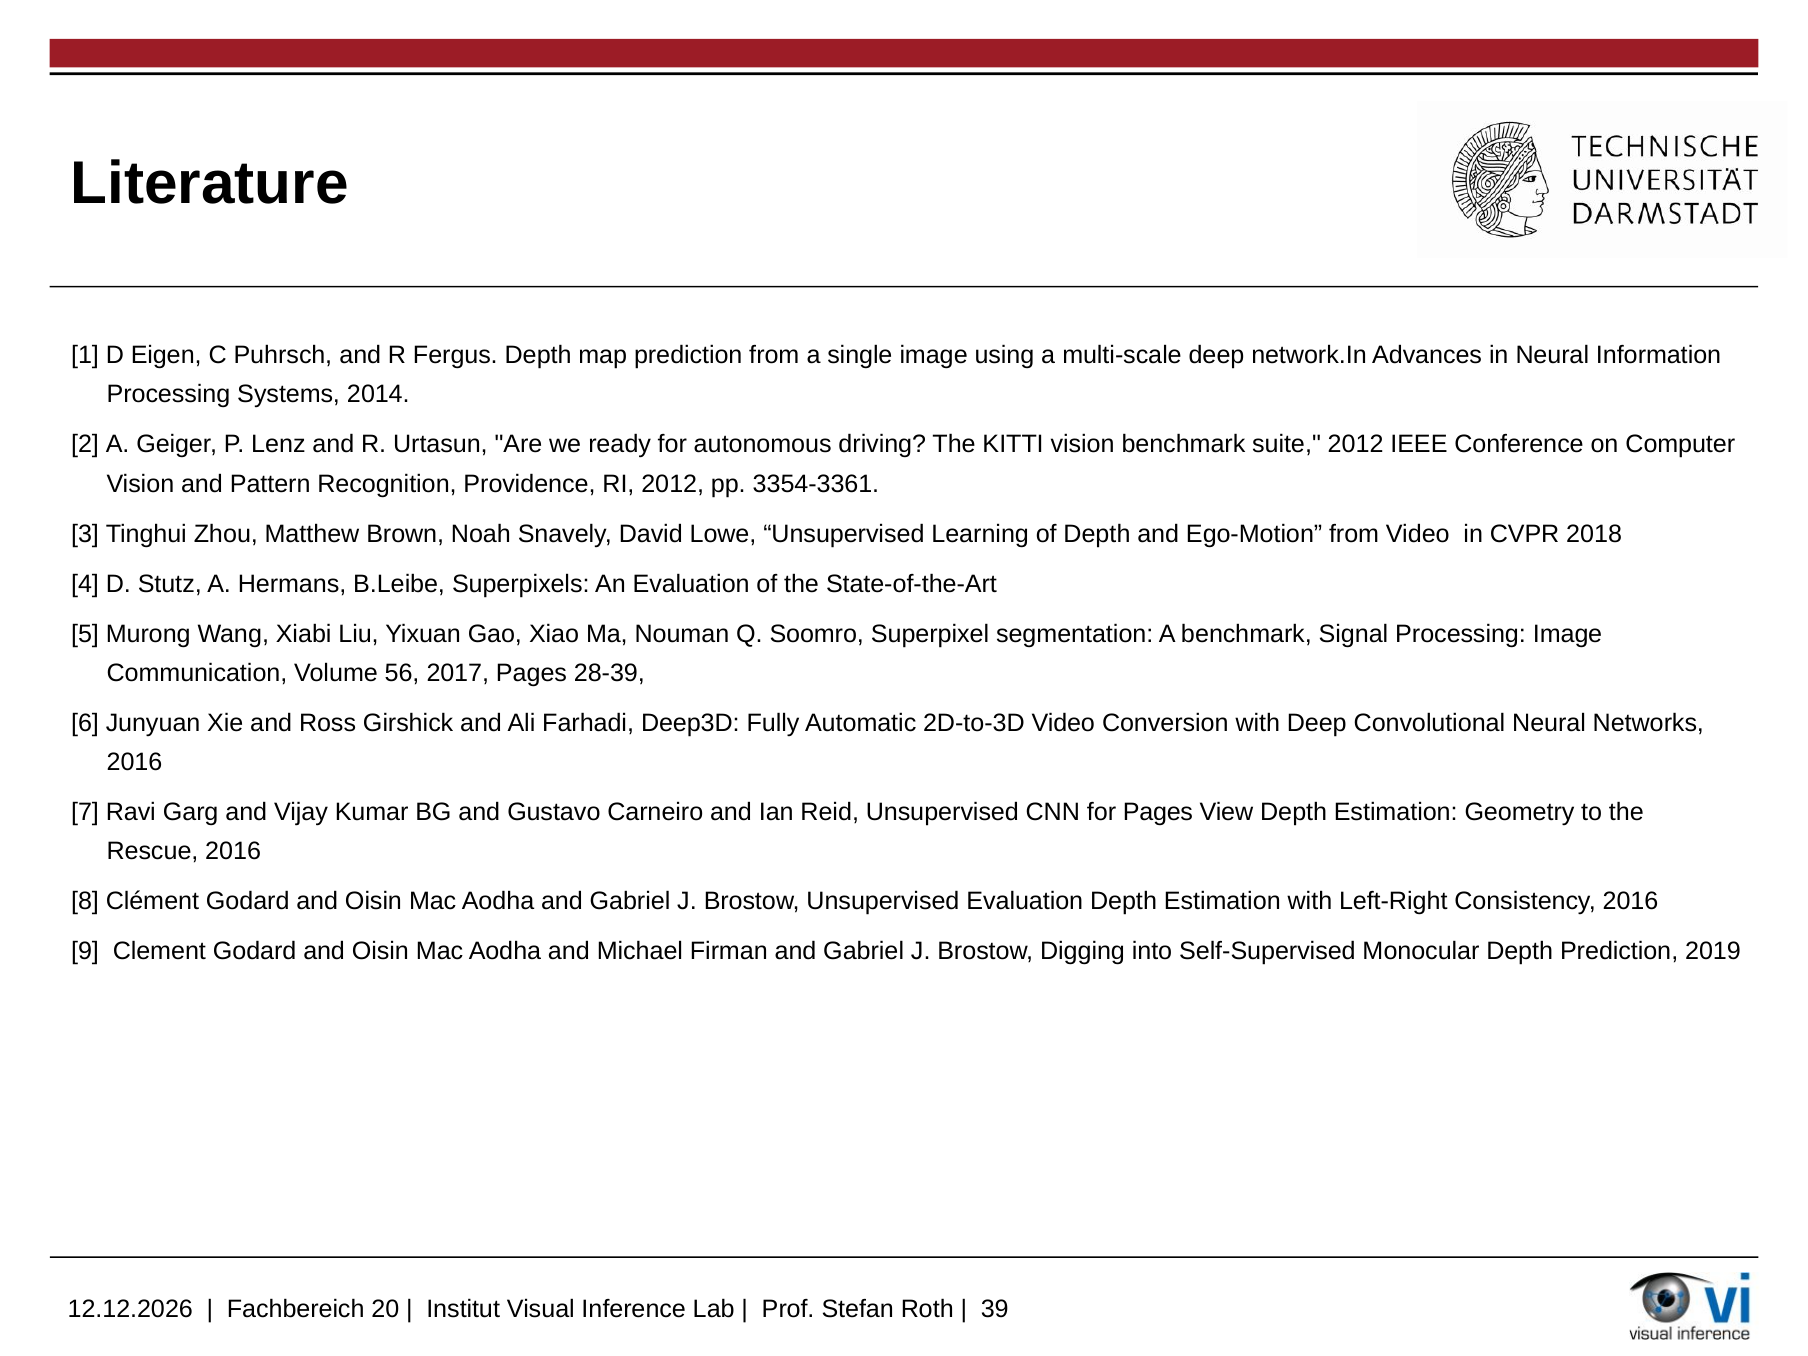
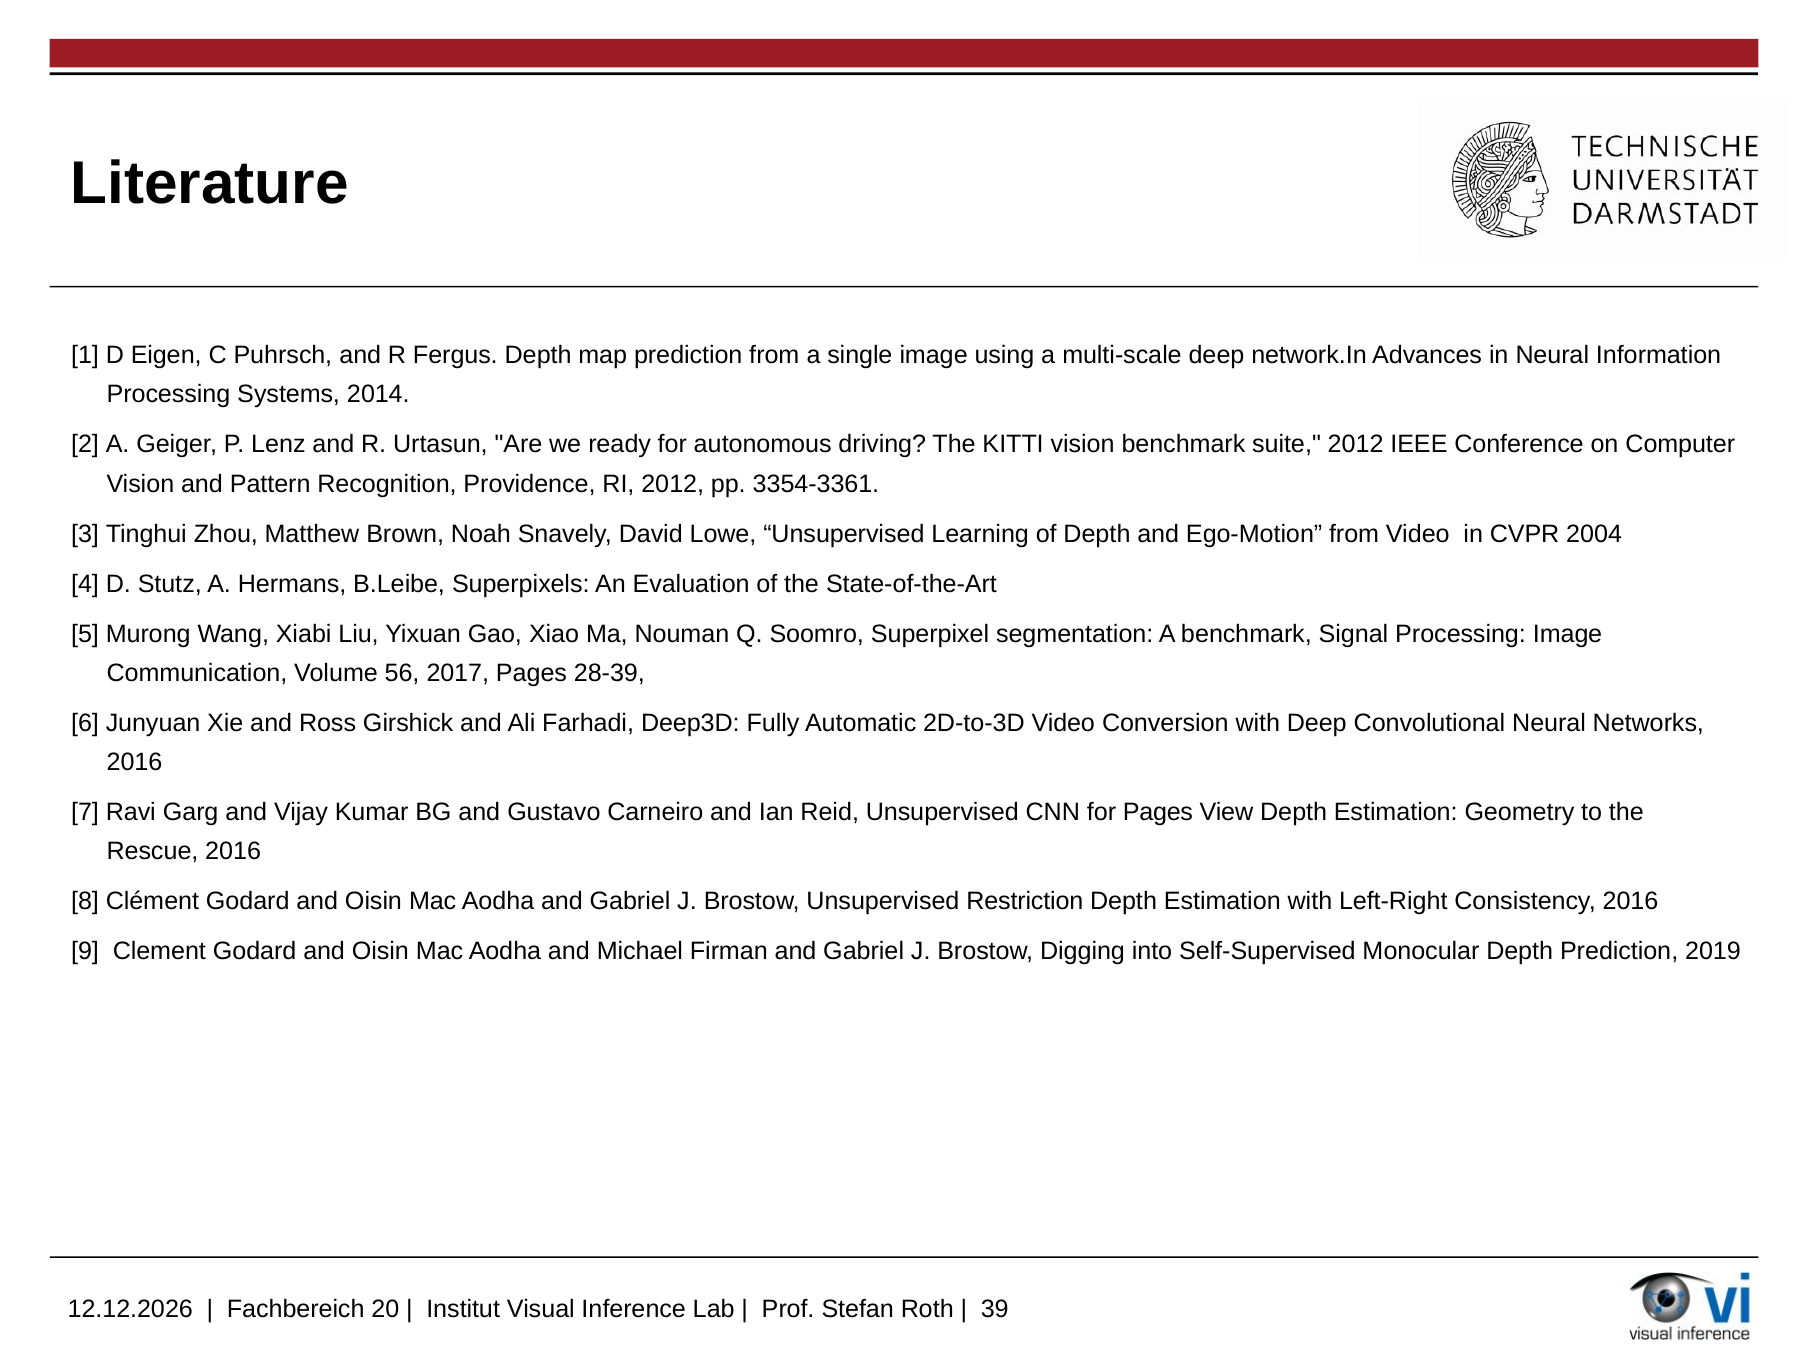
2018: 2018 -> 2004
Unsupervised Evaluation: Evaluation -> Restriction
